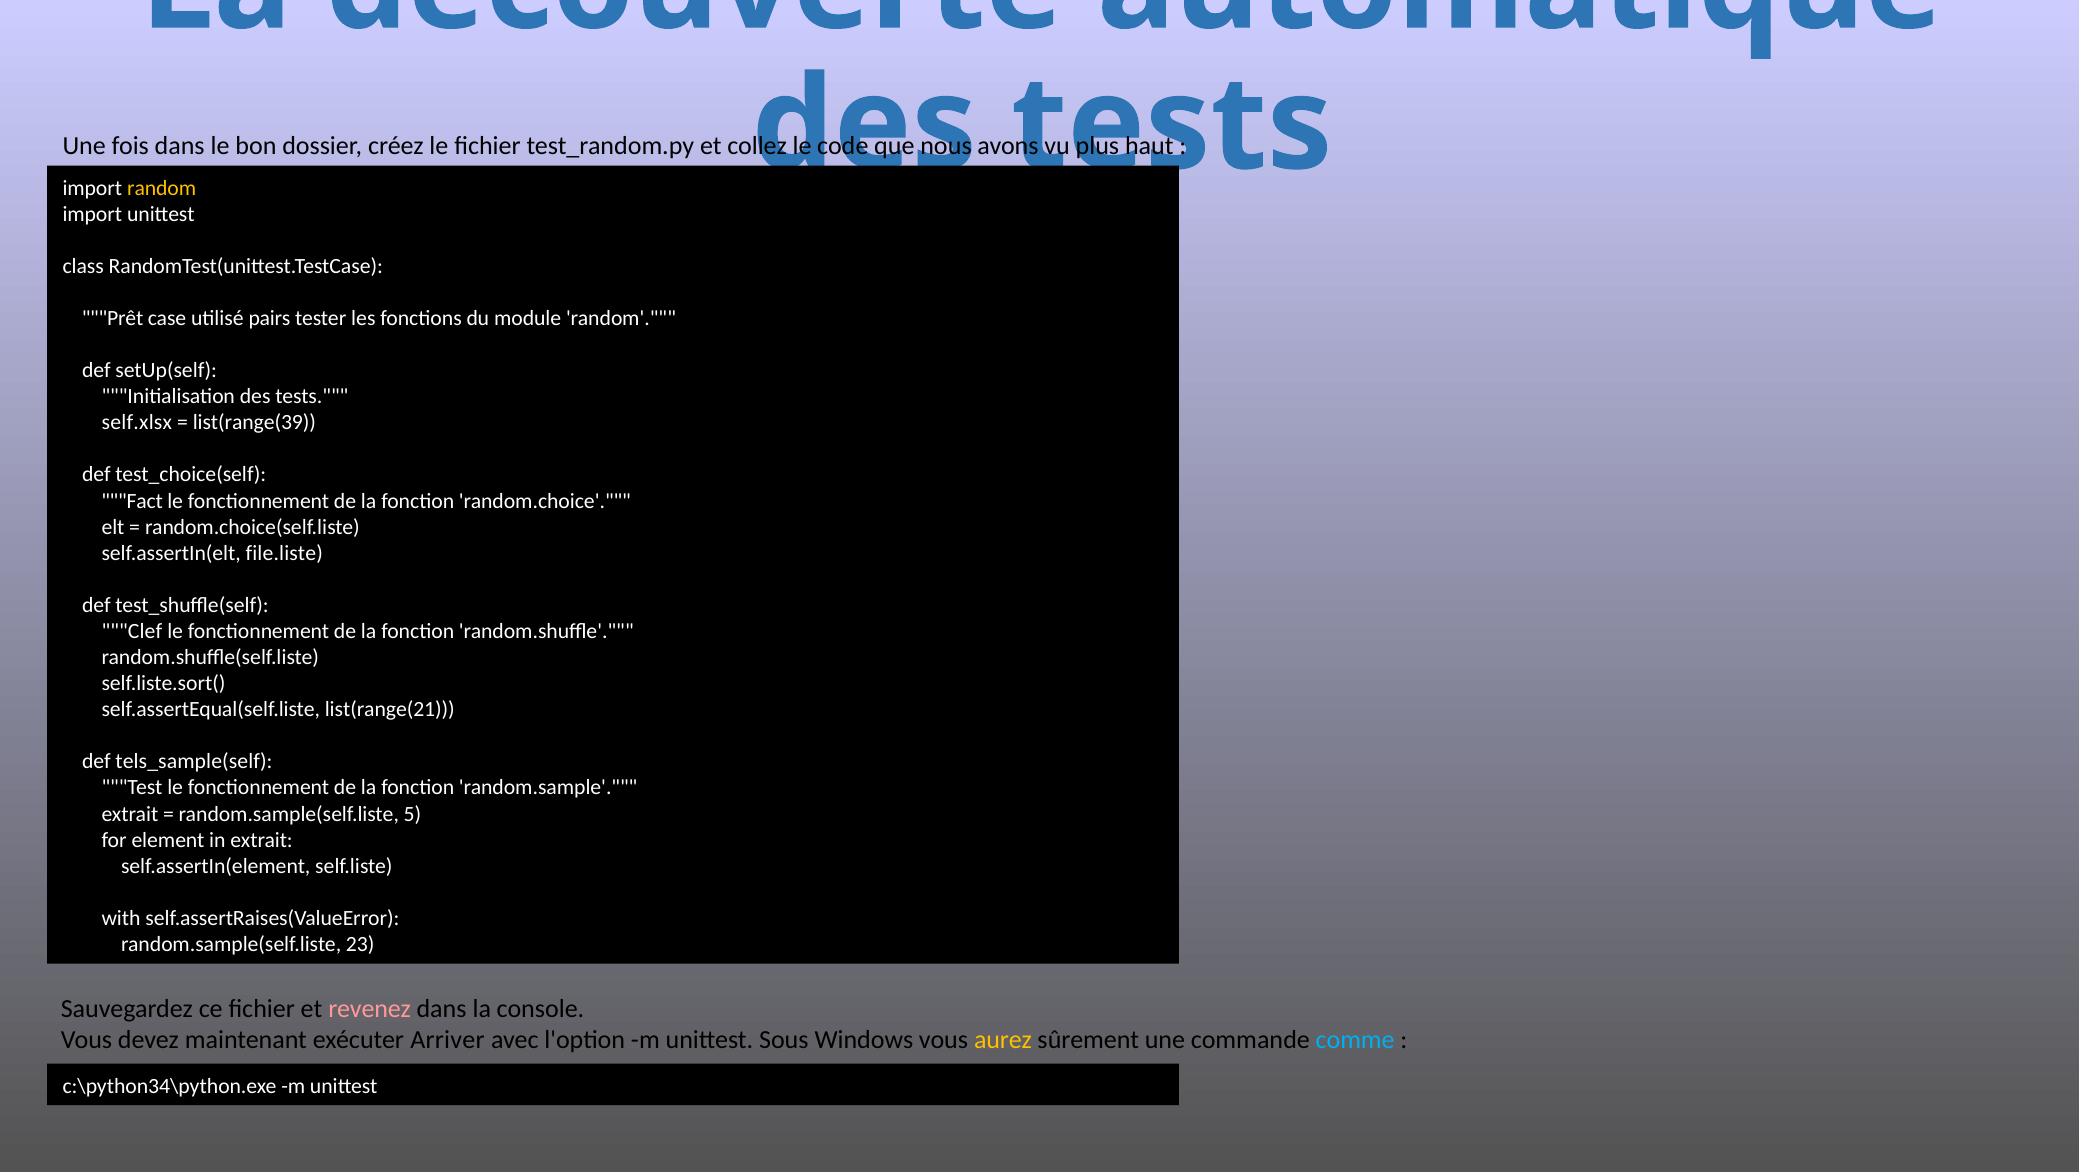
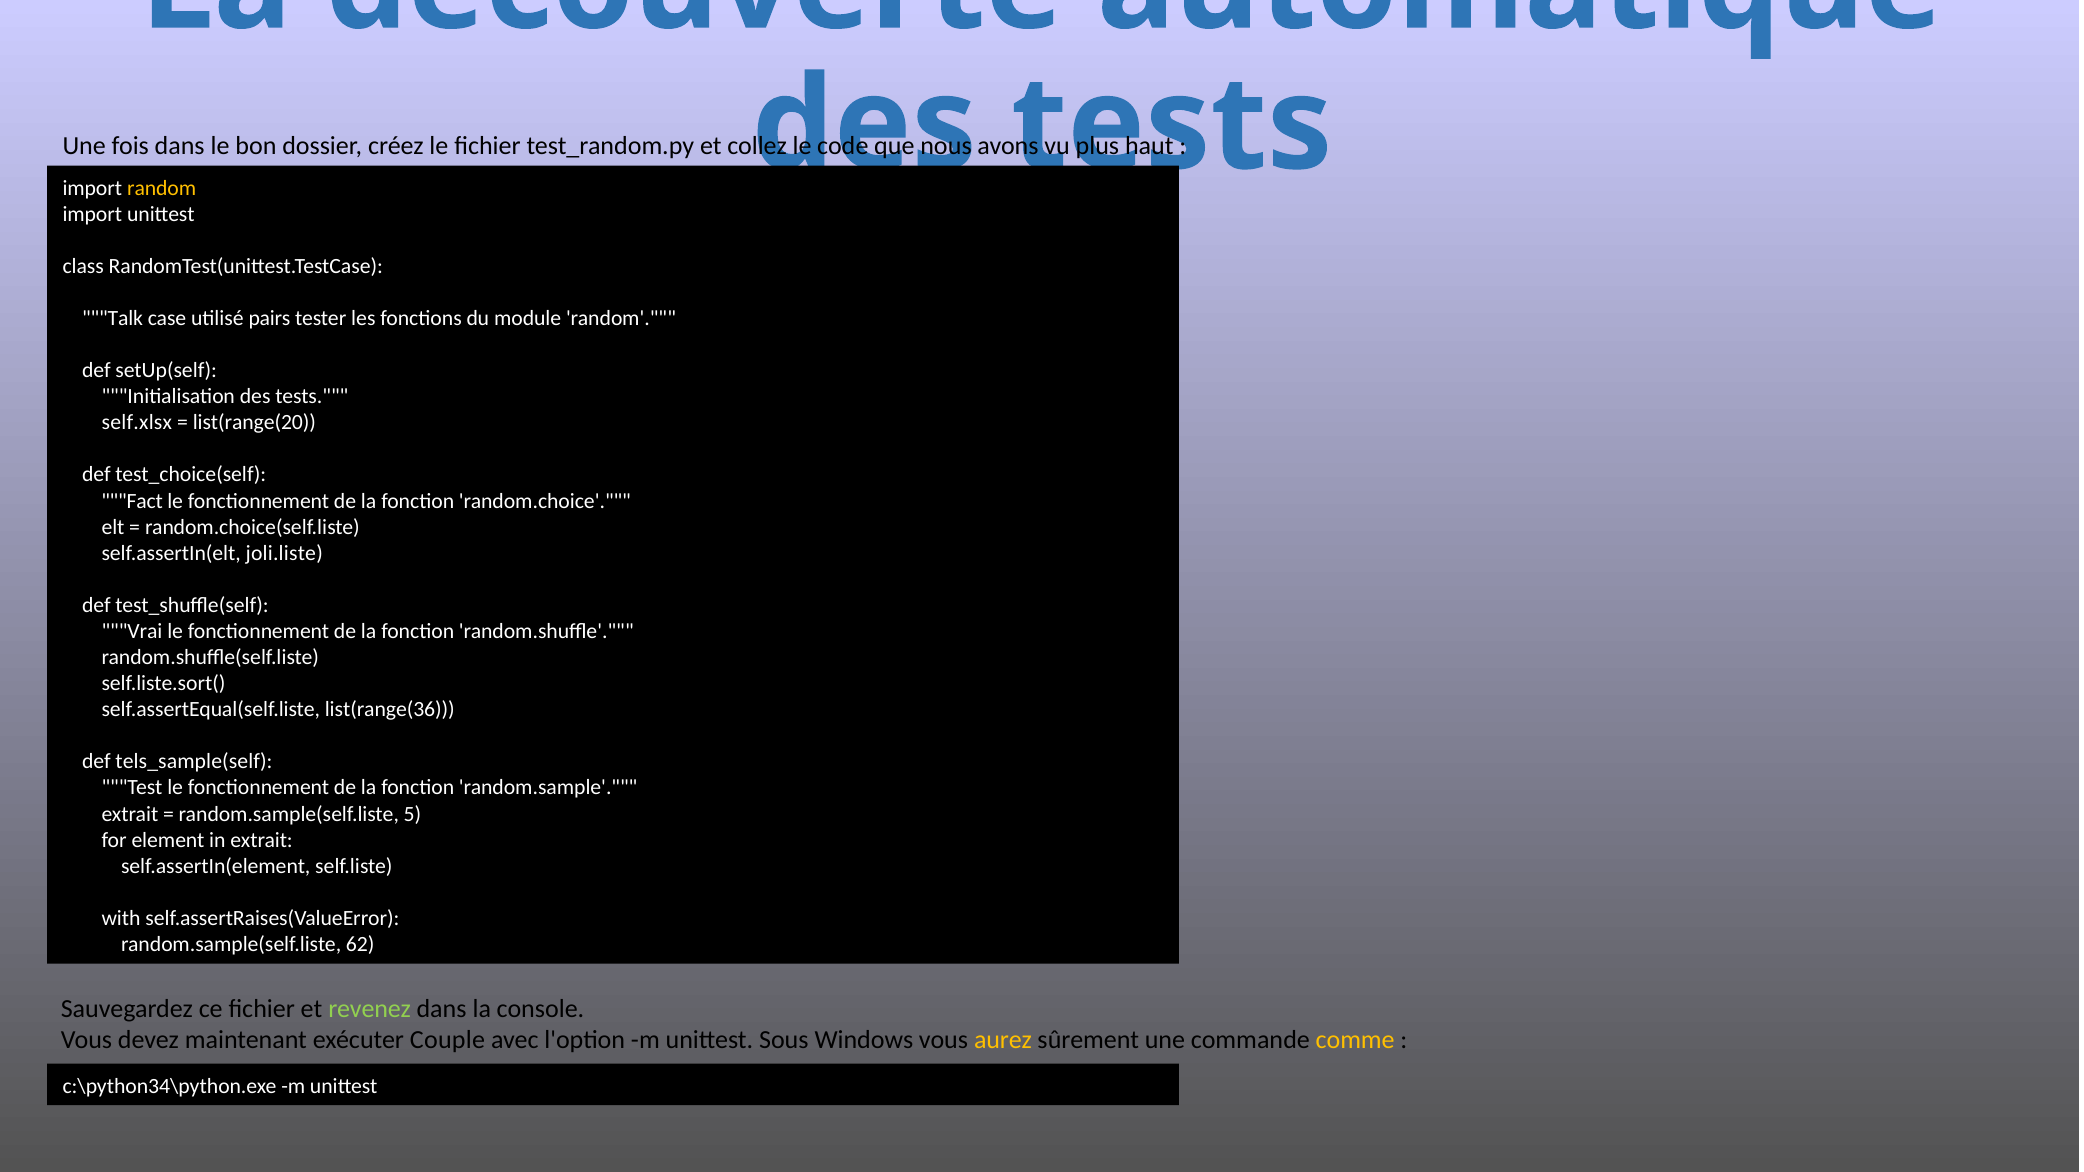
Prêt: Prêt -> Talk
list(range(39: list(range(39 -> list(range(20
file.liste: file.liste -> joli.liste
Clef: Clef -> Vrai
list(range(21: list(range(21 -> list(range(36
23: 23 -> 62
revenez colour: pink -> light green
Arriver: Arriver -> Couple
comme colour: light blue -> yellow
